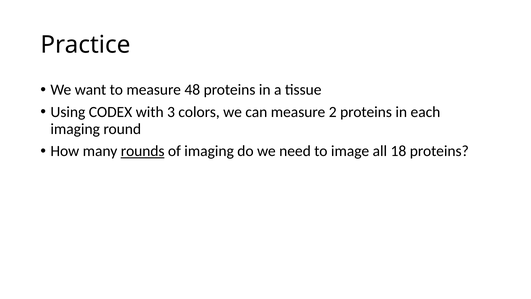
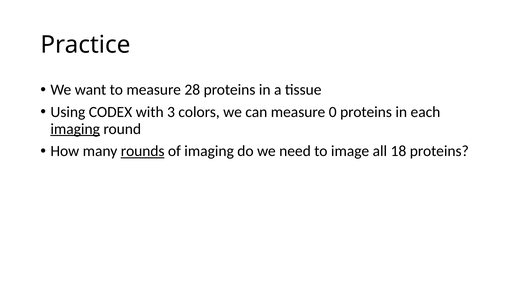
48: 48 -> 28
2: 2 -> 0
imaging at (75, 129) underline: none -> present
